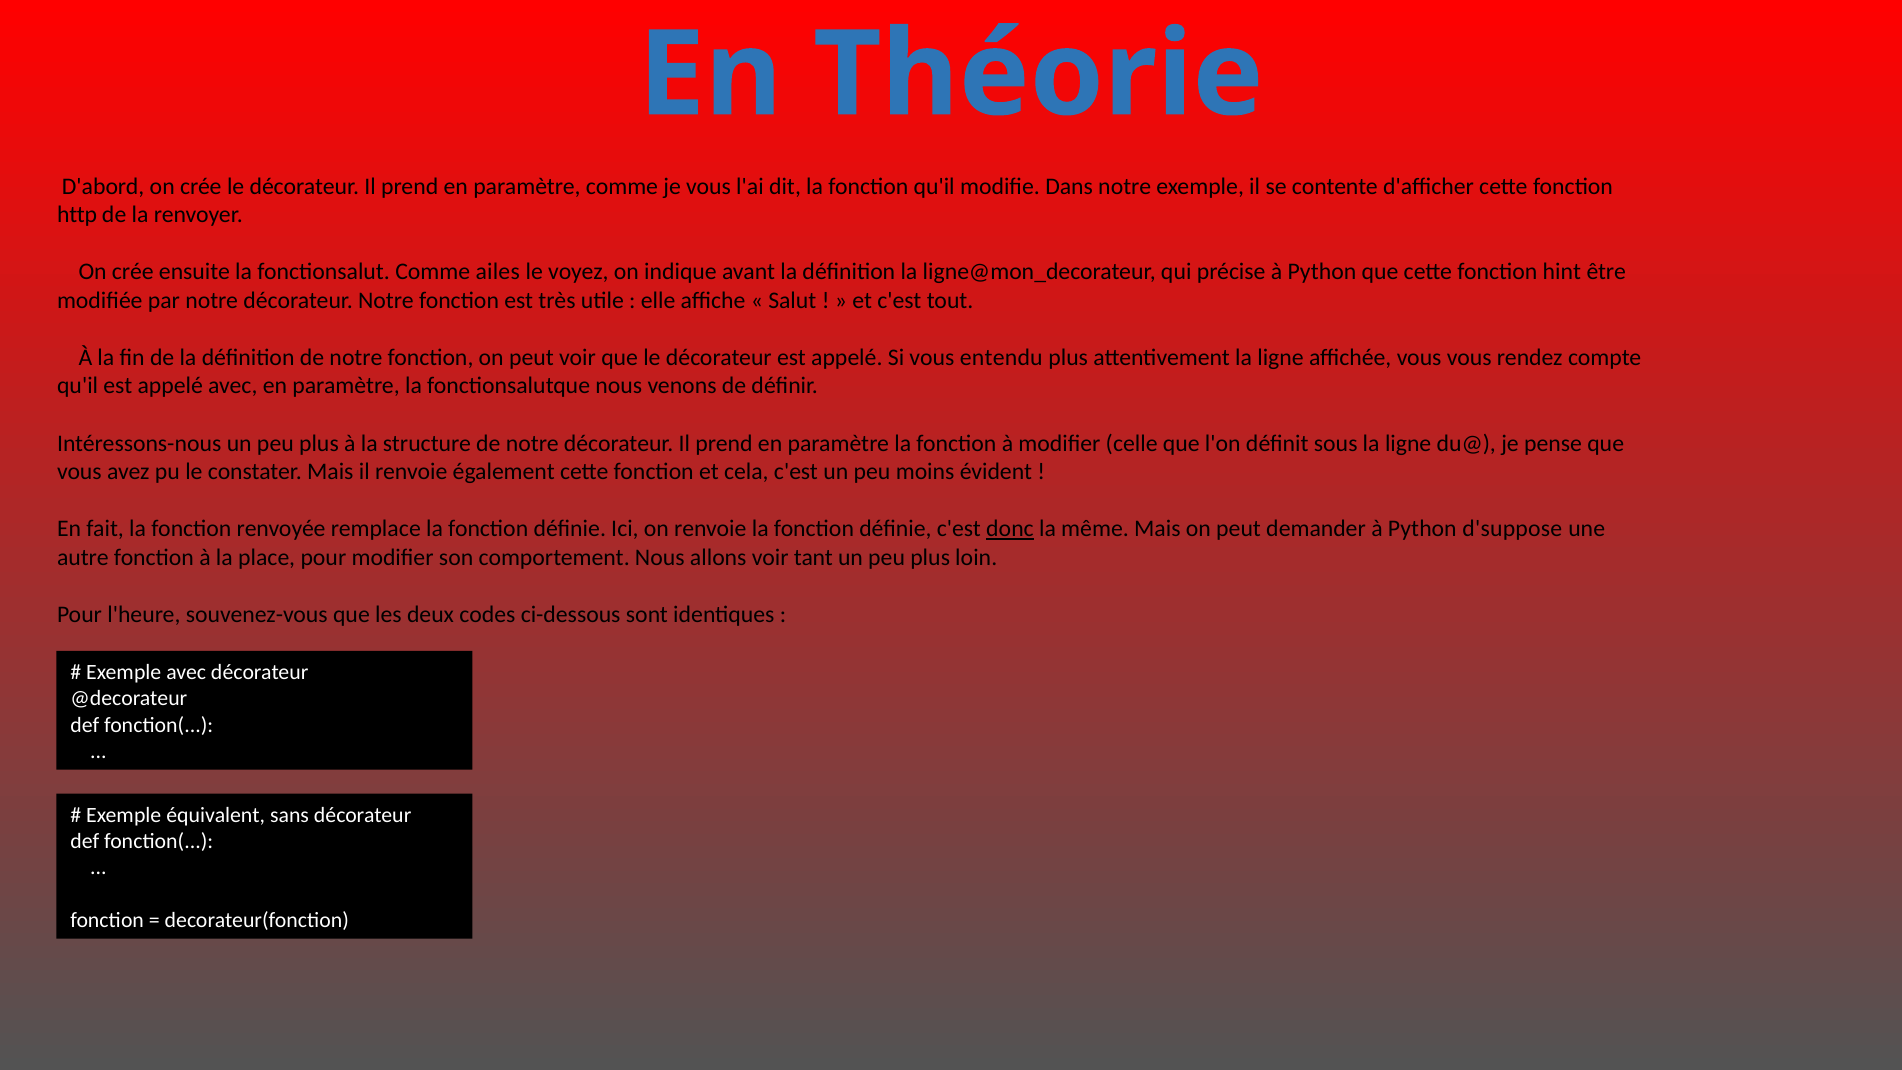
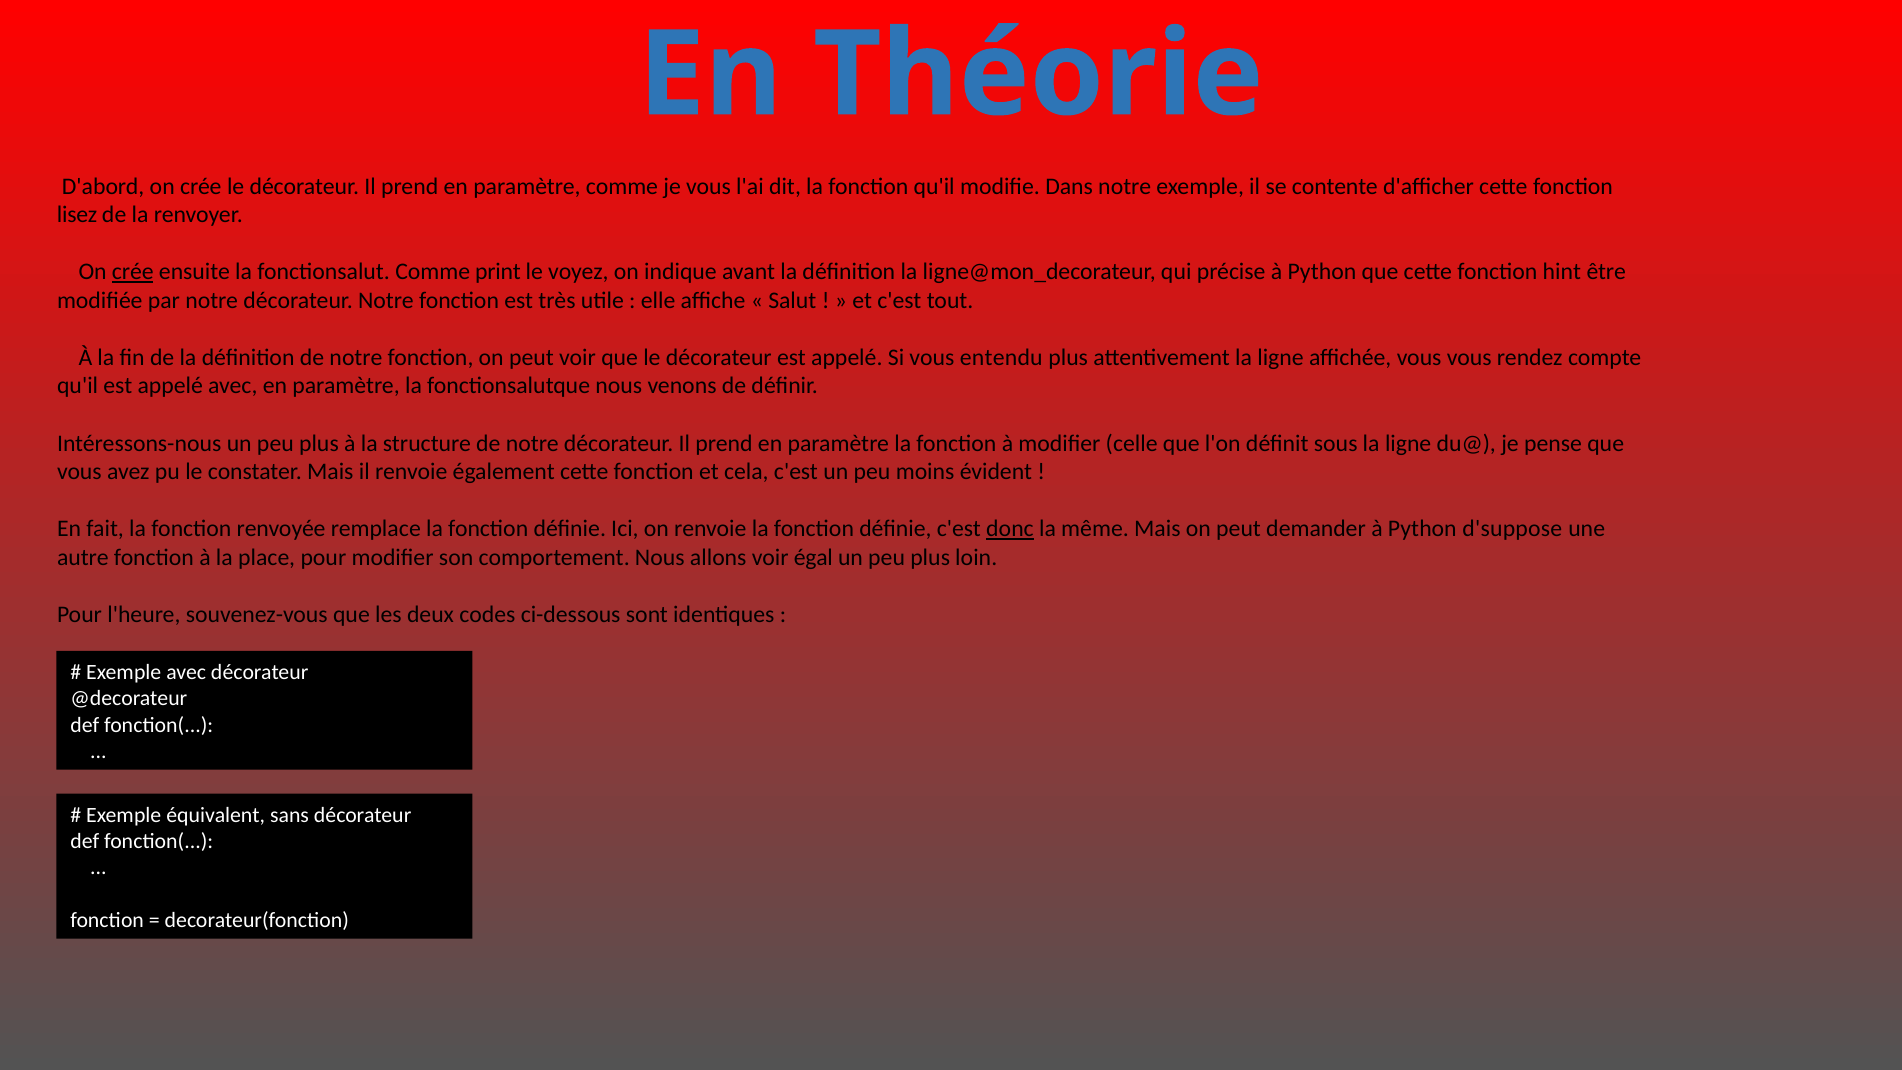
http: http -> lisez
crée at (133, 272) underline: none -> present
ailes: ailes -> print
tant: tant -> égal
